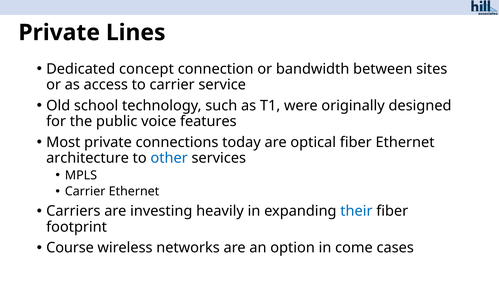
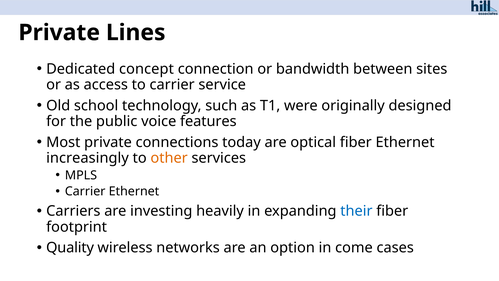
architecture: architecture -> increasingly
other colour: blue -> orange
Course: Course -> Quality
